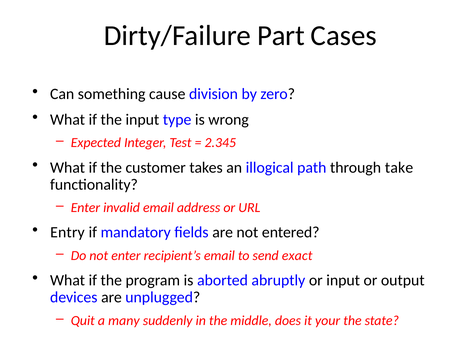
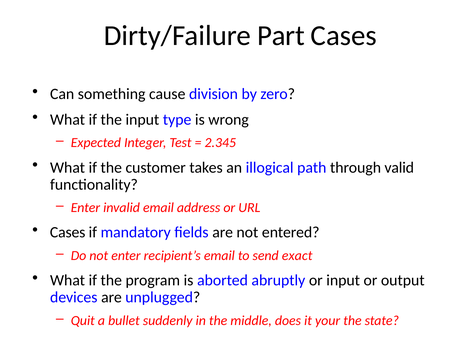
take: take -> valid
Entry at (67, 232): Entry -> Cases
many: many -> bullet
